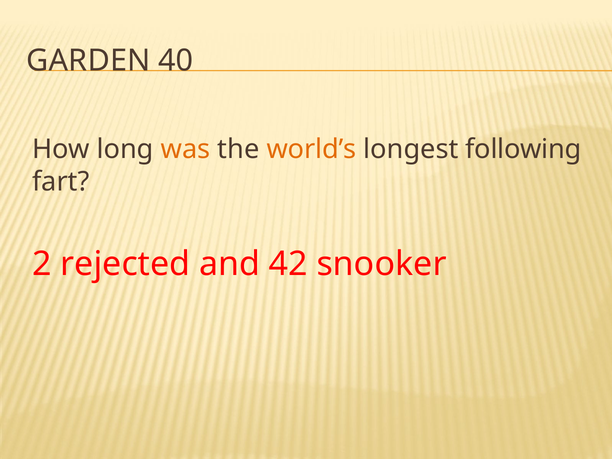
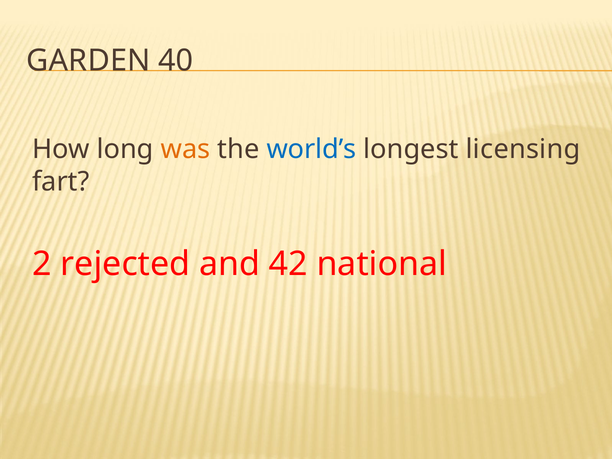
world’s colour: orange -> blue
following: following -> licensing
snooker: snooker -> national
